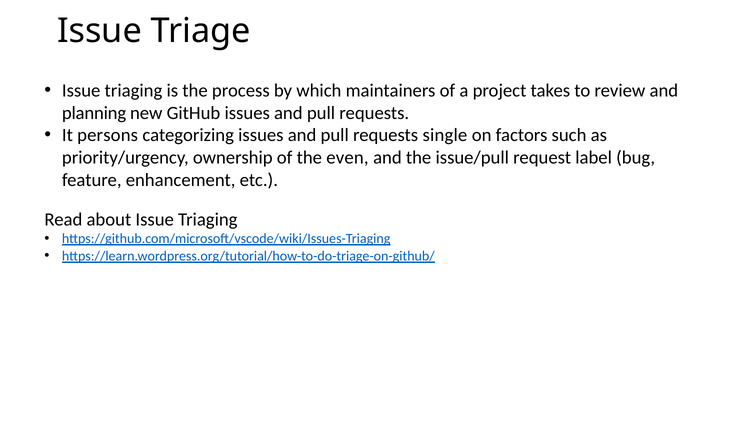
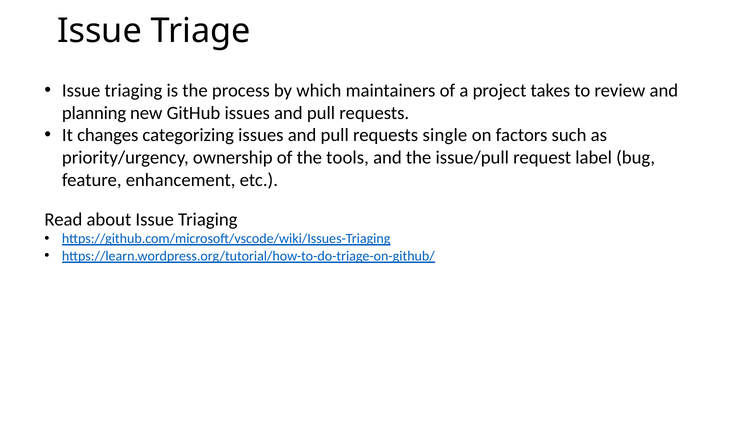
persons: persons -> changes
even: even -> tools
